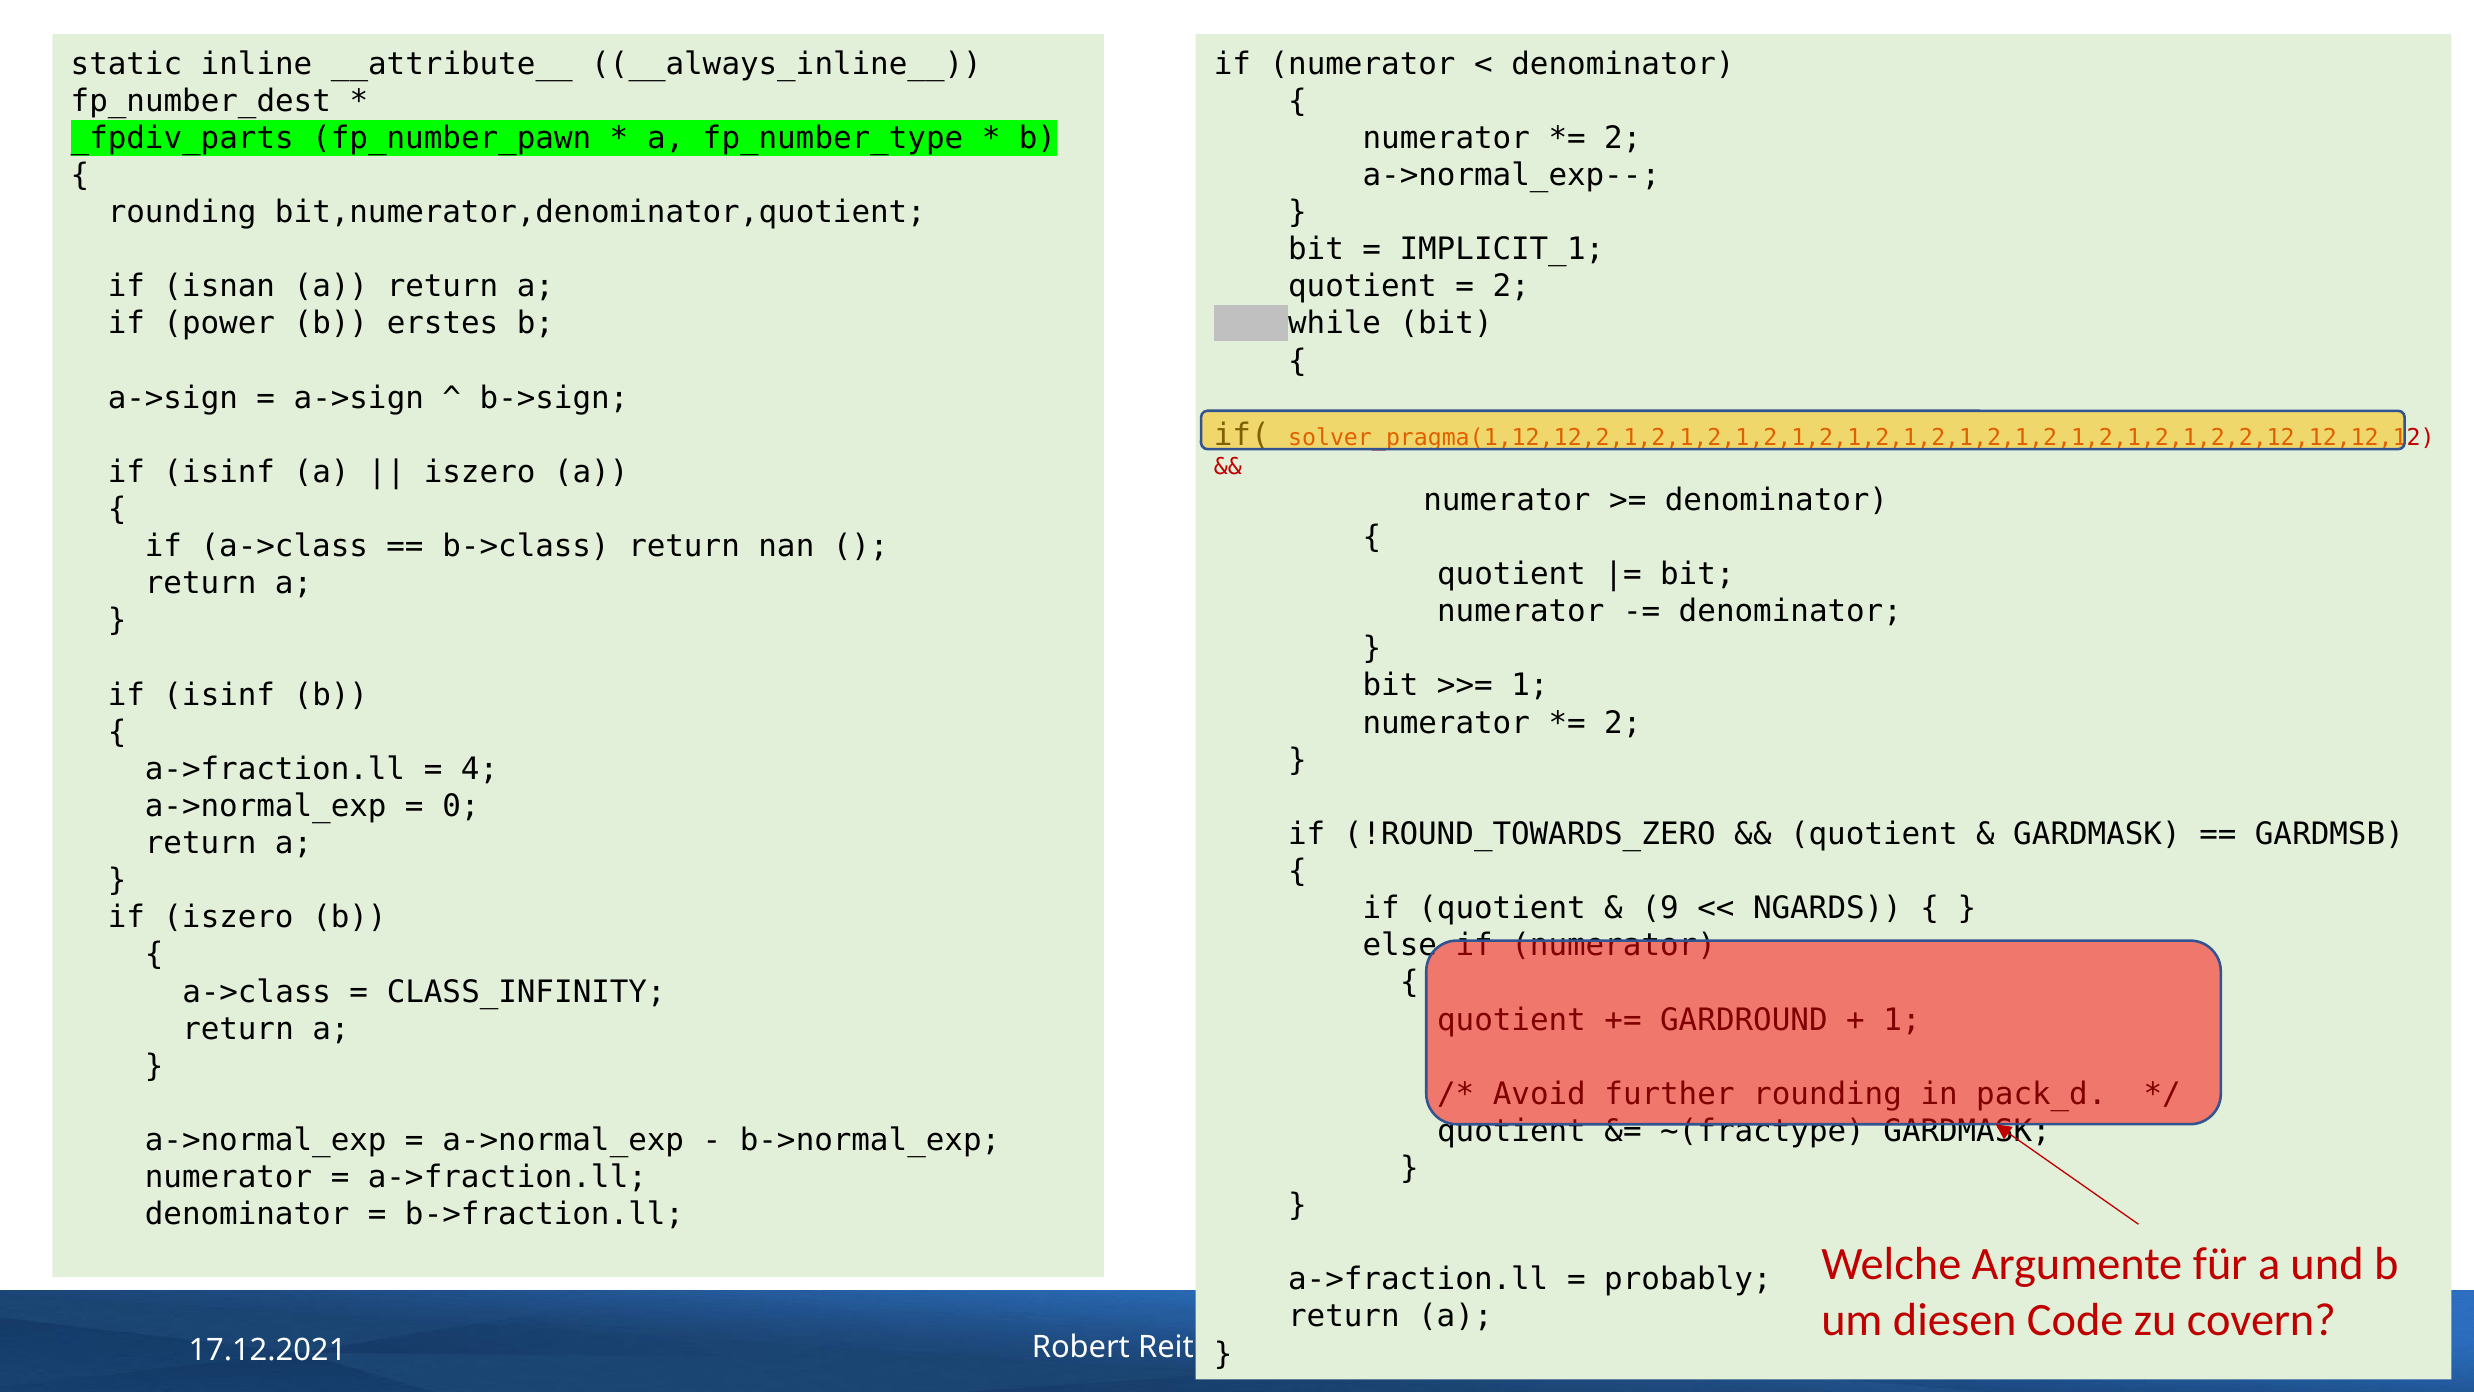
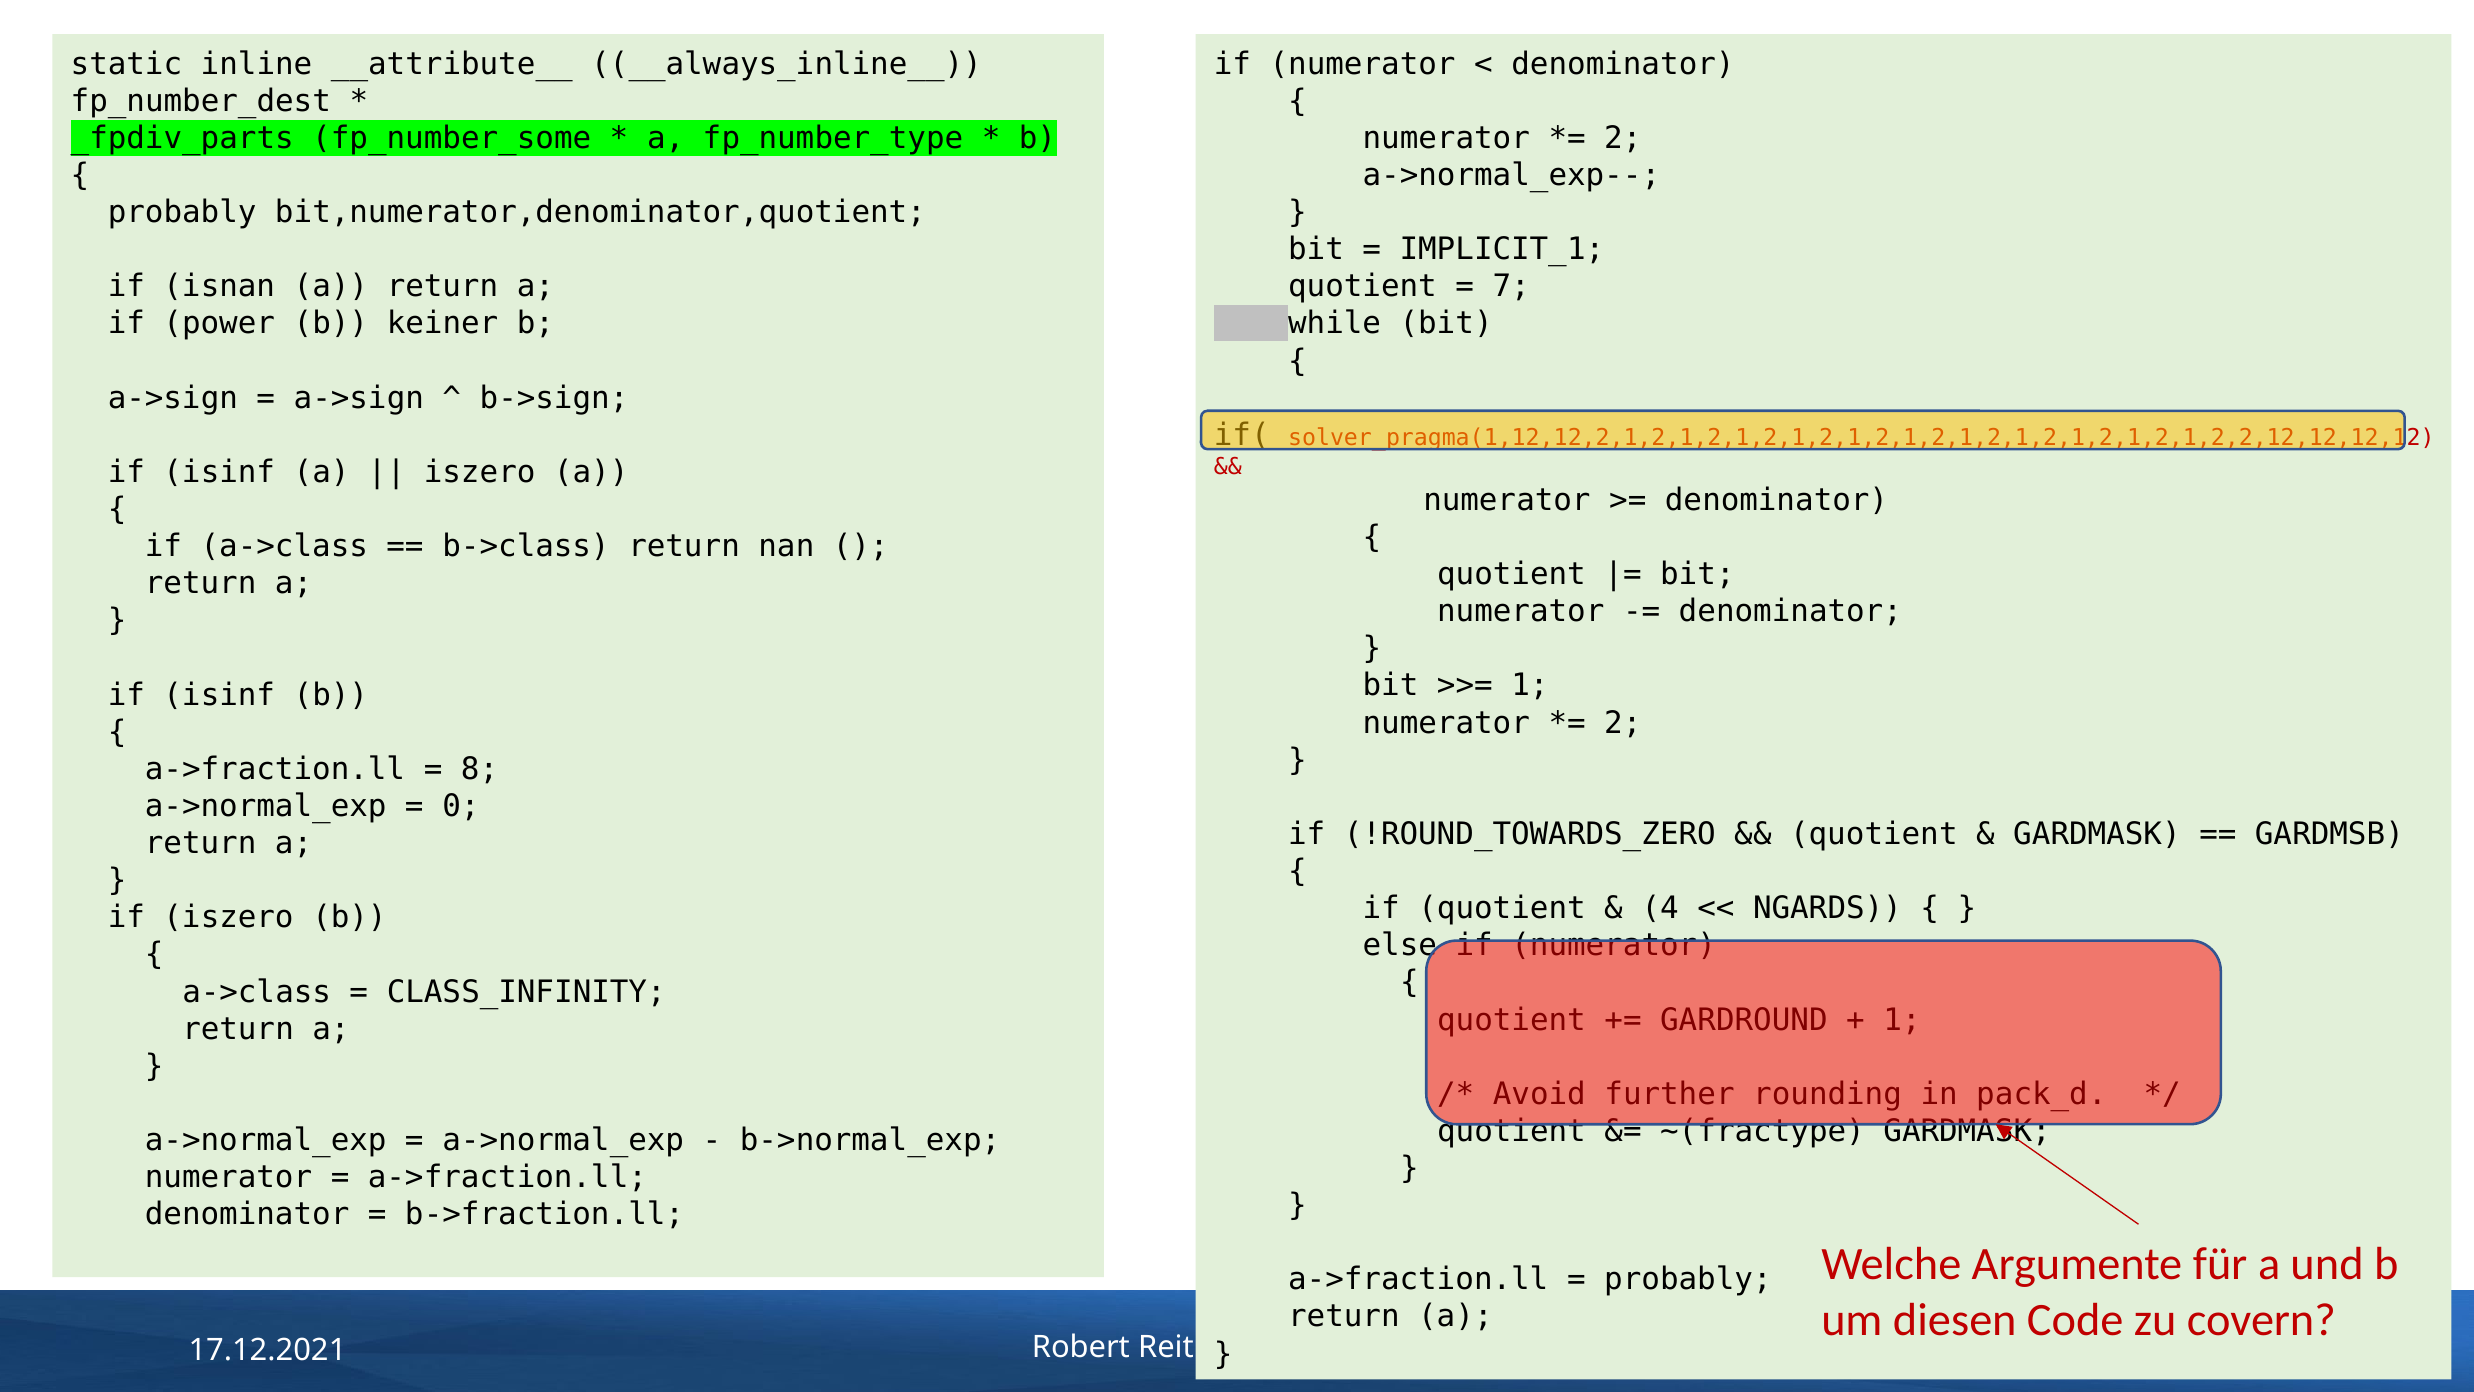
fp_number_pawn: fp_number_pawn -> fp_number_some
rounding at (182, 212): rounding -> probably
2 at (1511, 287): 2 -> 7
erstes: erstes -> keiner
4: 4 -> 8
9: 9 -> 4
